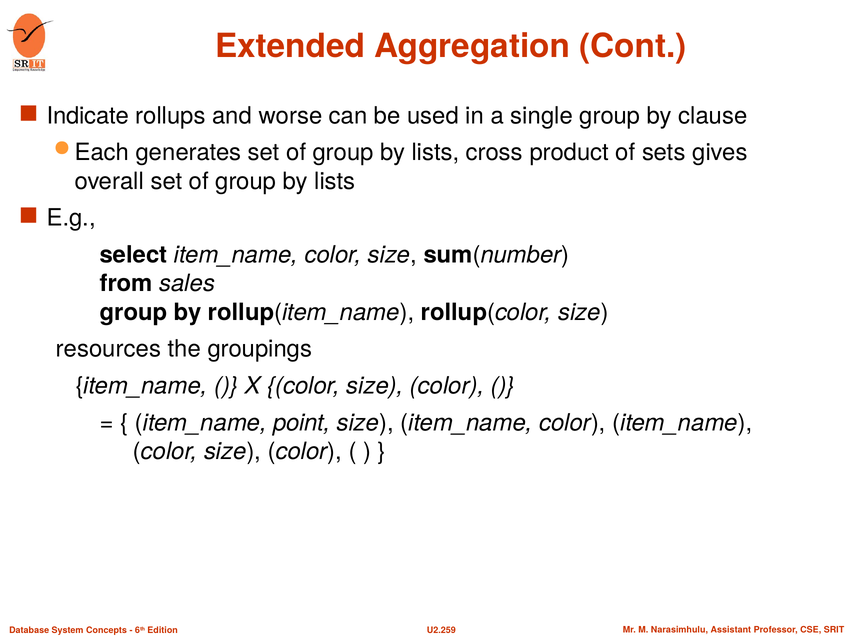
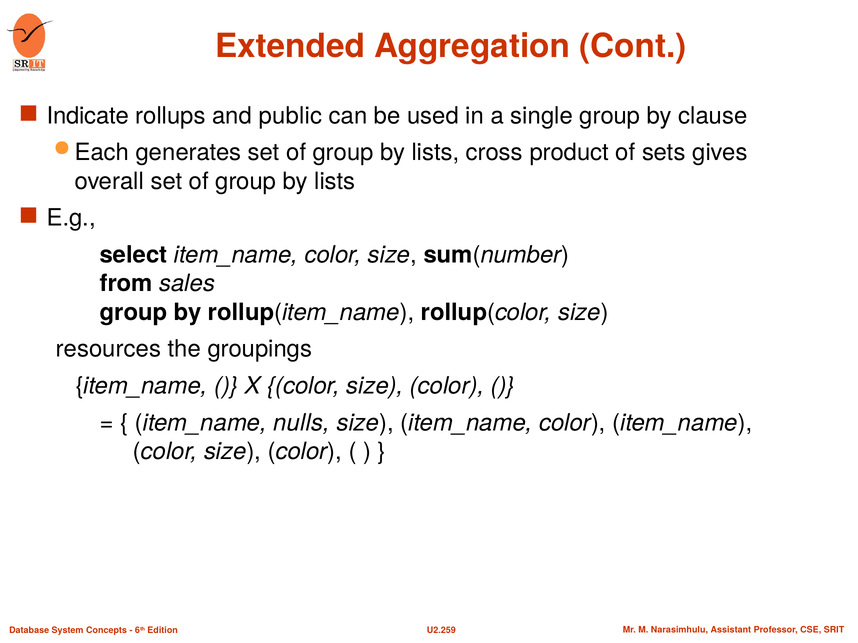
worse: worse -> public
point: point -> nulls
